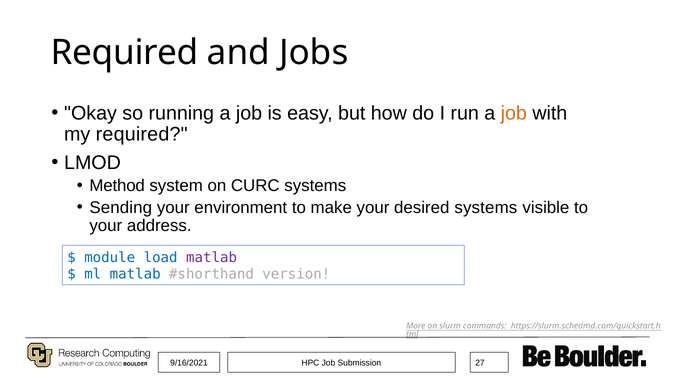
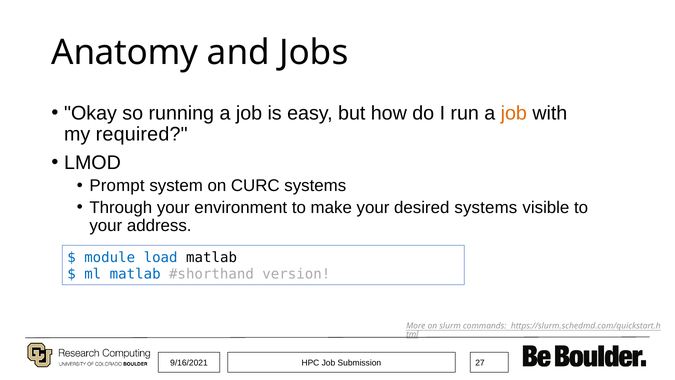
Required at (125, 53): Required -> Anatomy
Method: Method -> Prompt
Sending: Sending -> Through
matlab at (212, 257) colour: purple -> black
